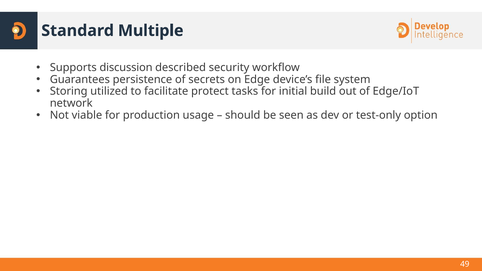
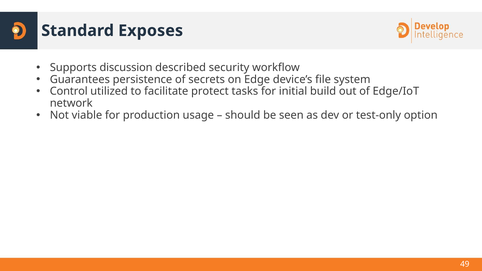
Multiple: Multiple -> Exposes
Storing: Storing -> Control
